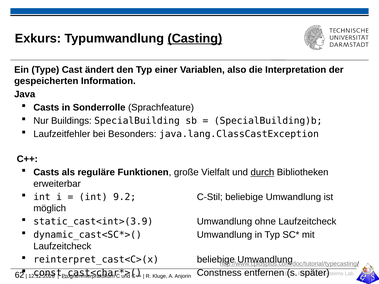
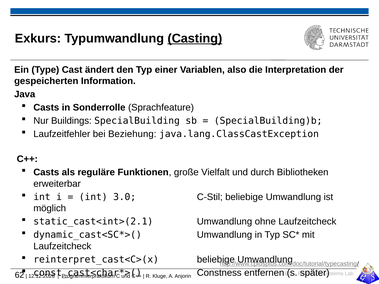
Besonders: Besonders -> Beziehung
durch underline: present -> none
9.2: 9.2 -> 3.0
static_cast<int>(3.9: static_cast<int>(3.9 -> static_cast<int>(2.1
